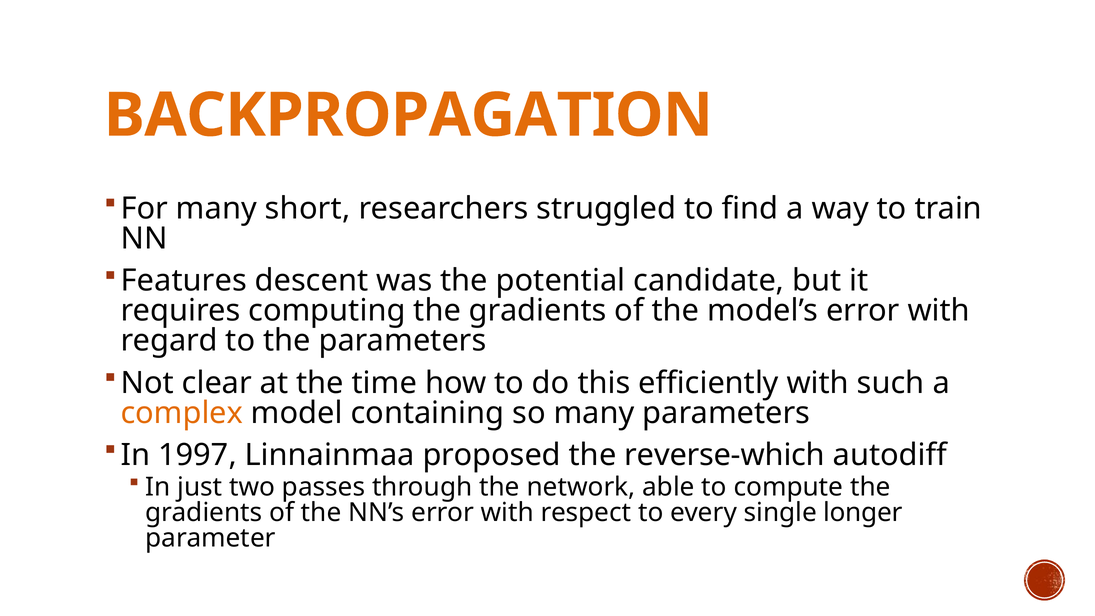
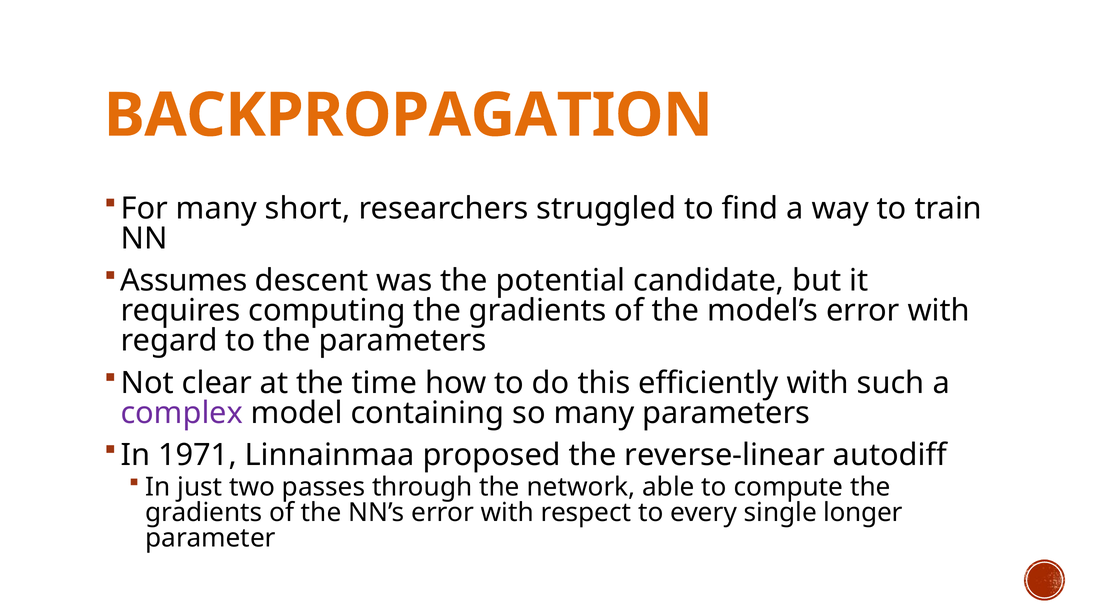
Features: Features -> Assumes
complex colour: orange -> purple
1997: 1997 -> 1971
reverse-which: reverse-which -> reverse-linear
